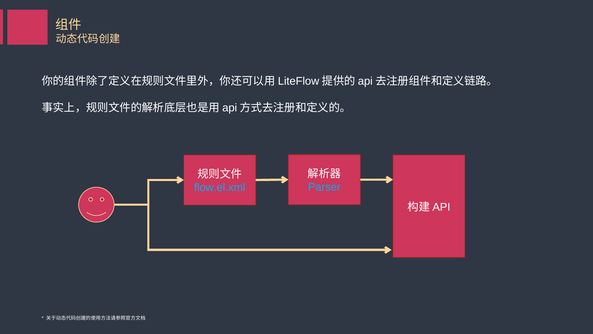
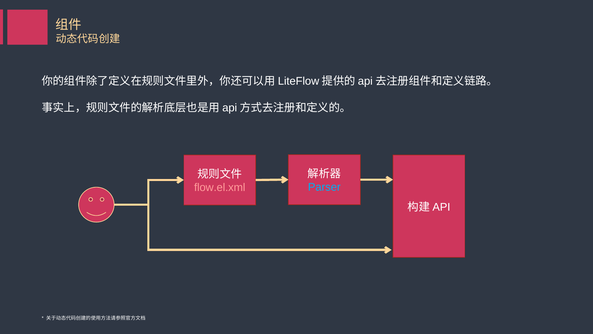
flow.el.xml colour: light blue -> pink
